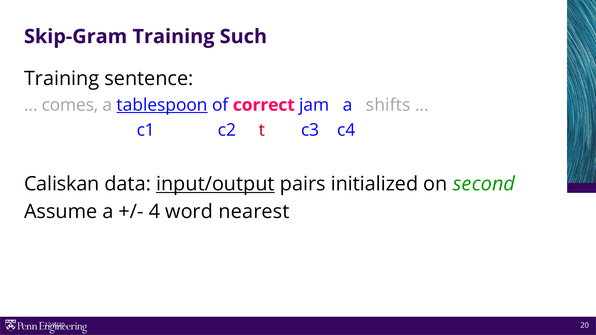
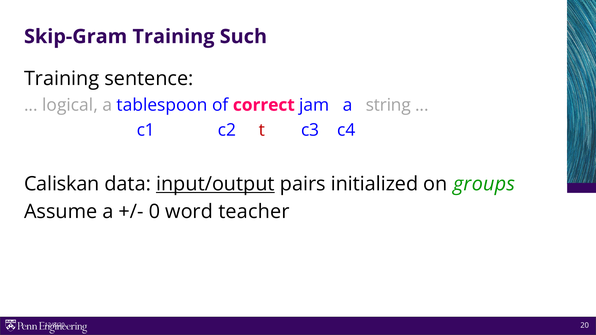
comes: comes -> logical
tablespoon underline: present -> none
shifts: shifts -> string
second: second -> groups
4: 4 -> 0
nearest: nearest -> teacher
